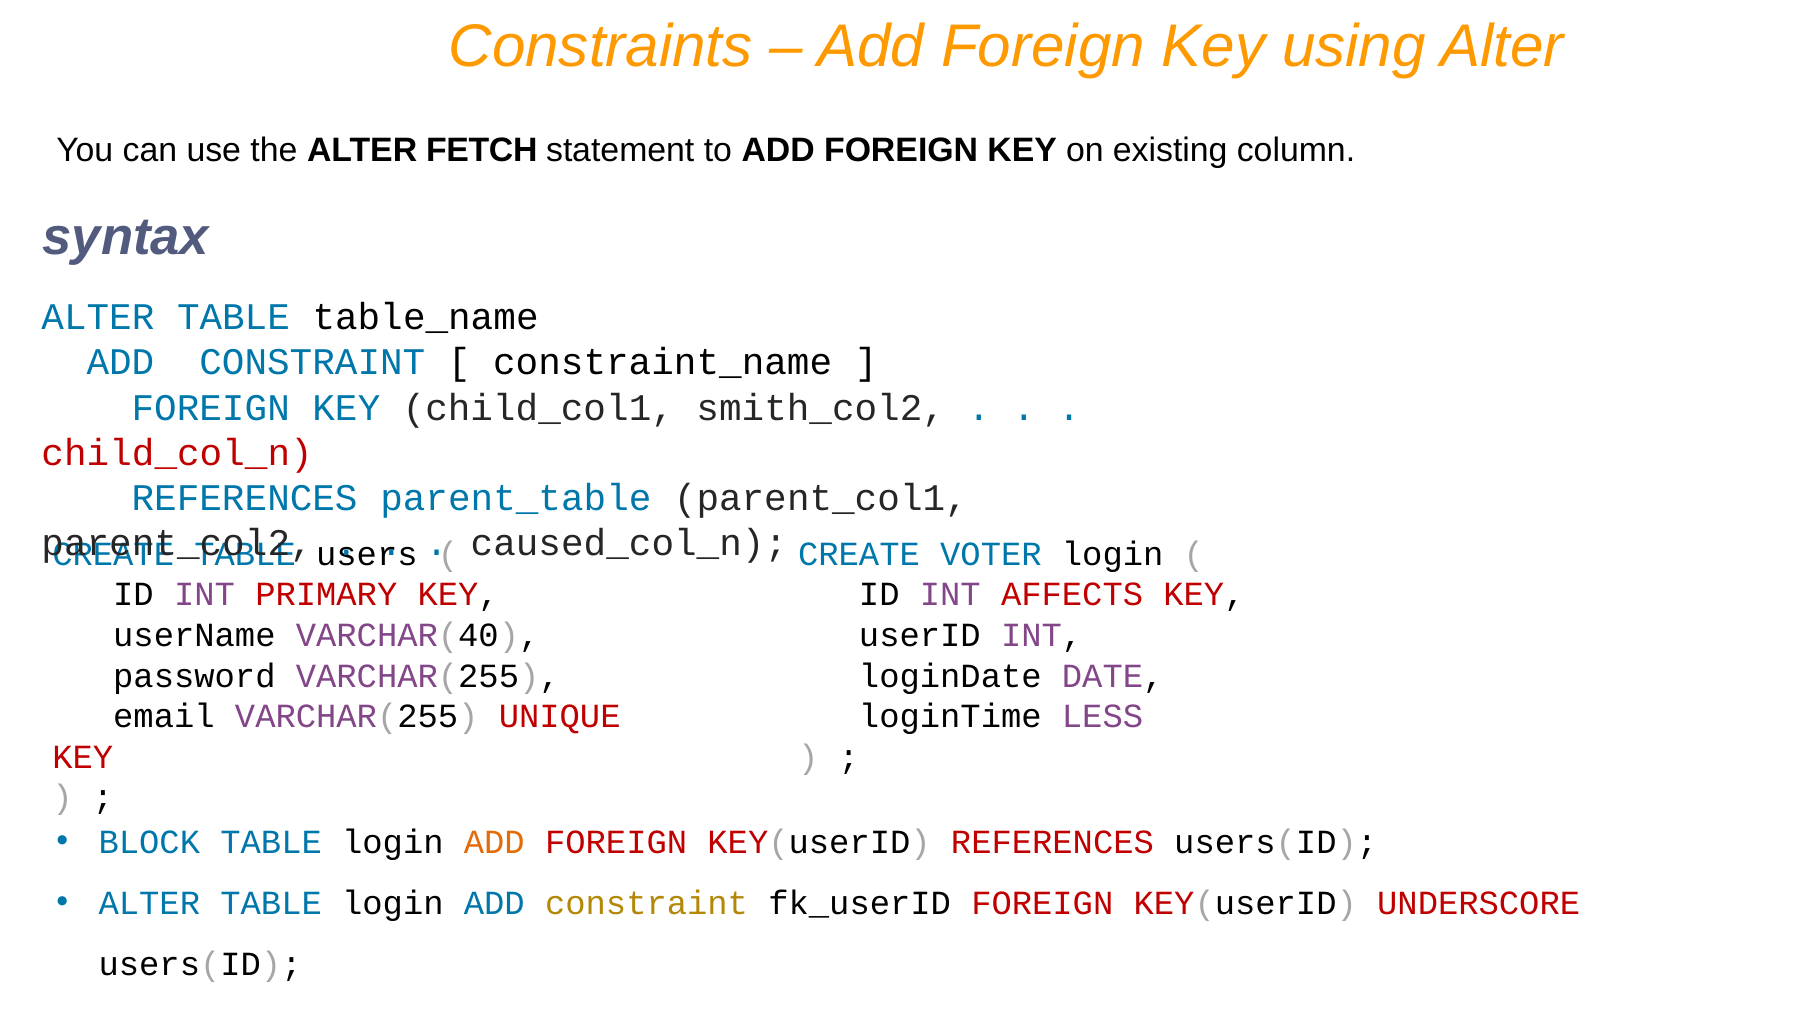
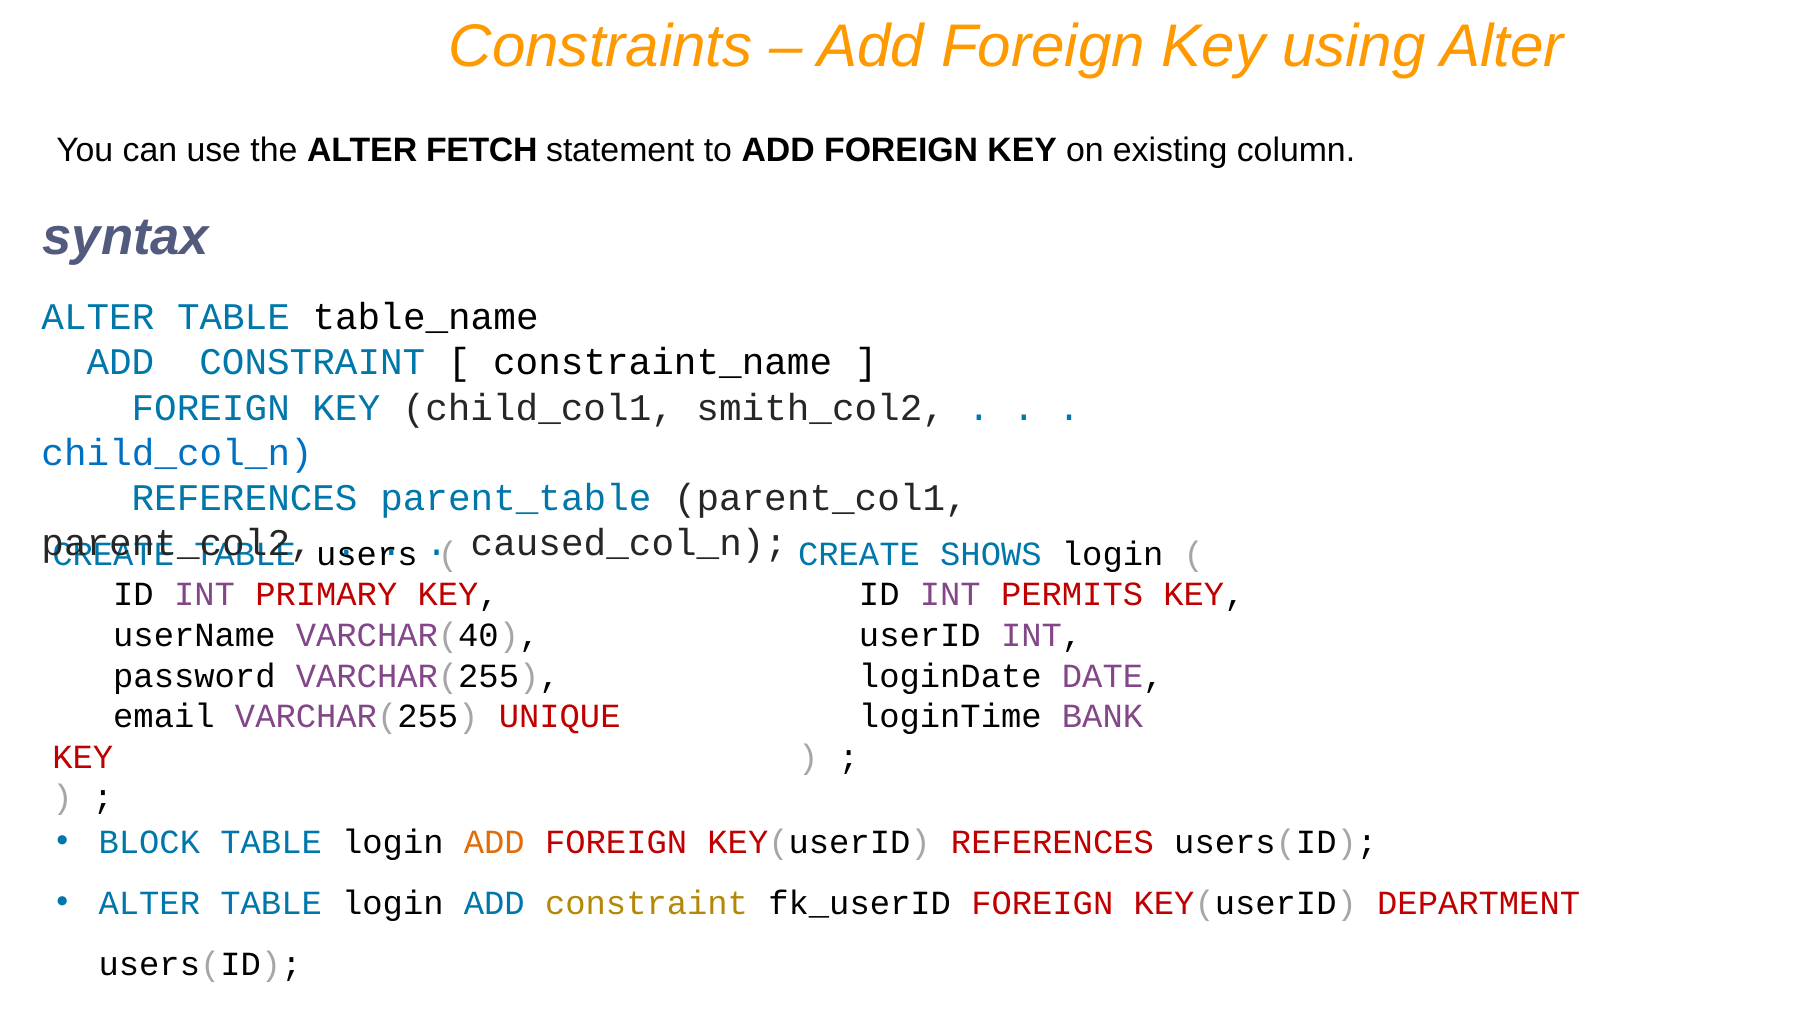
child_col_n colour: red -> blue
VOTER: VOTER -> SHOWS
AFFECTS: AFFECTS -> PERMITS
LESS: LESS -> BANK
UNDERSCORE: UNDERSCORE -> DEPARTMENT
